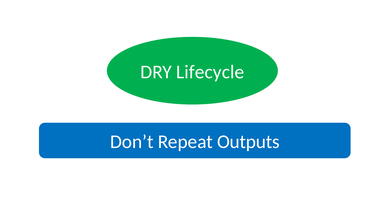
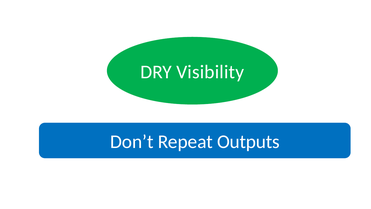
Lifecycle: Lifecycle -> Visibility
